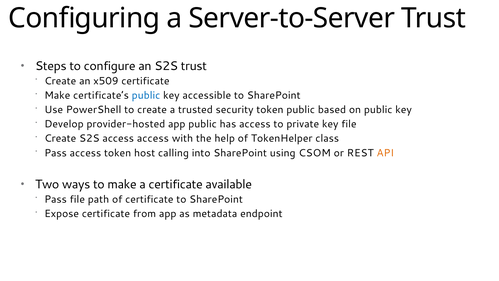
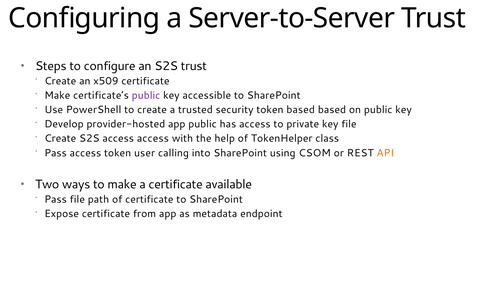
public at (146, 95) colour: blue -> purple
token public: public -> based
host: host -> user
